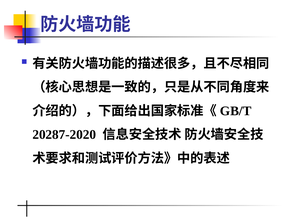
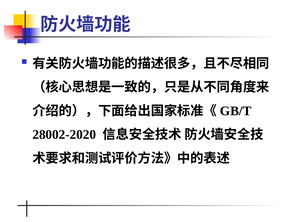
20287-2020: 20287-2020 -> 28002-2020
